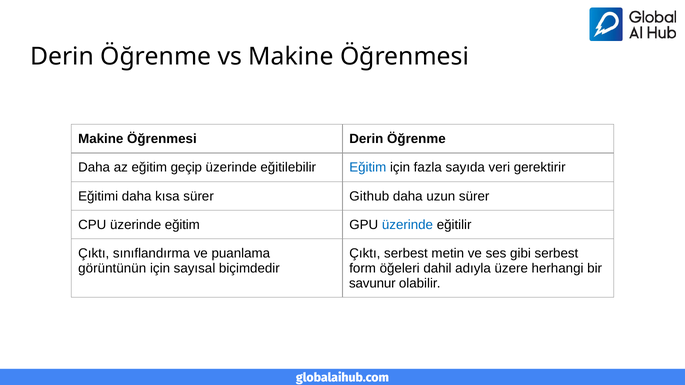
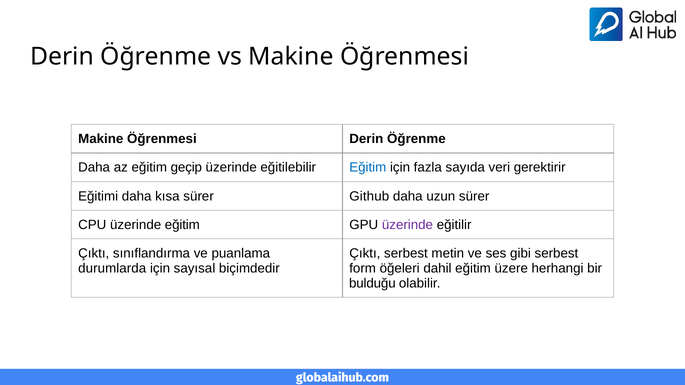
üzerinde at (407, 225) colour: blue -> purple
görüntünün: görüntünün -> durumlarda
dahil adıyla: adıyla -> eğitim
savunur: savunur -> bulduğu
